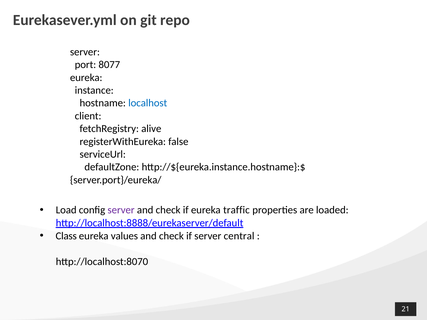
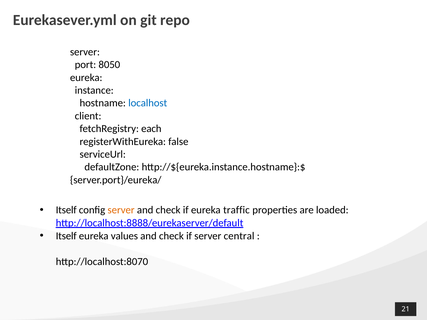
8077: 8077 -> 8050
alive: alive -> each
Load at (66, 210): Load -> Itself
server at (121, 210) colour: purple -> orange
Class at (66, 236): Class -> Itself
